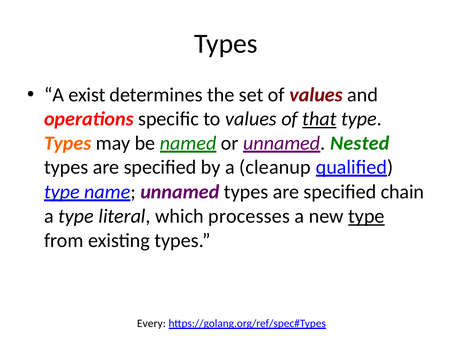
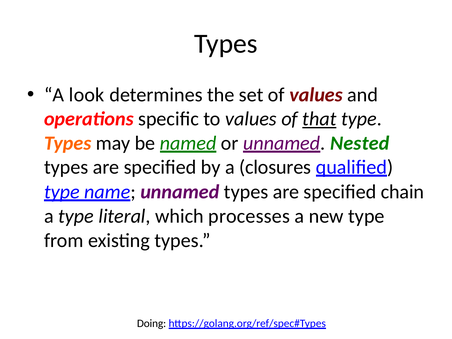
exist: exist -> look
cleanup: cleanup -> closures
type at (366, 216) underline: present -> none
Every: Every -> Doing
